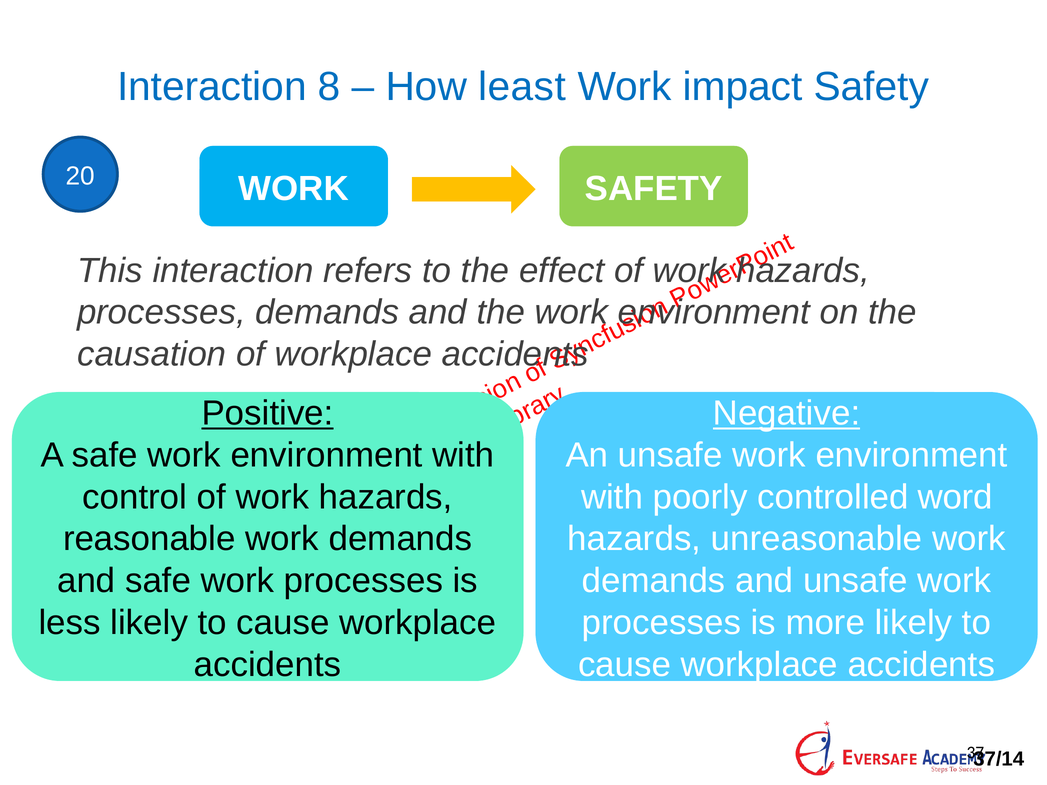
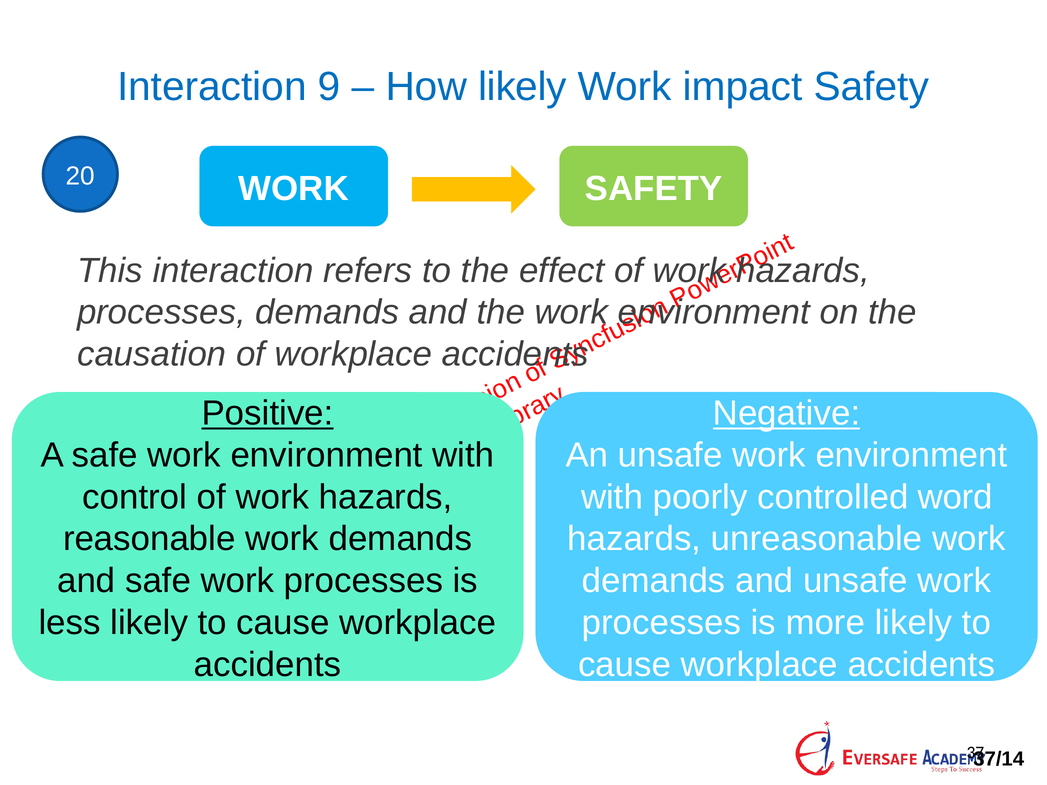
8: 8 -> 9
How least: least -> likely
